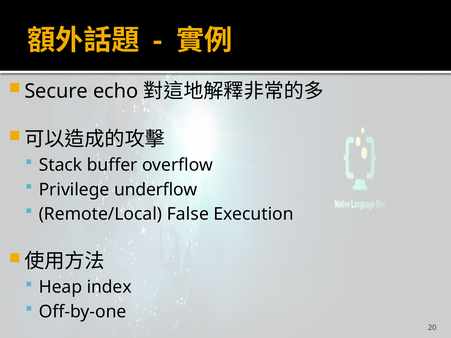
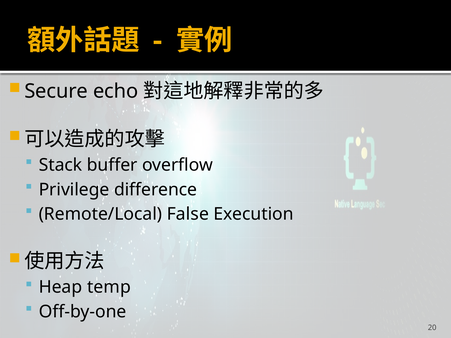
underflow: underflow -> difference
index: index -> temp
